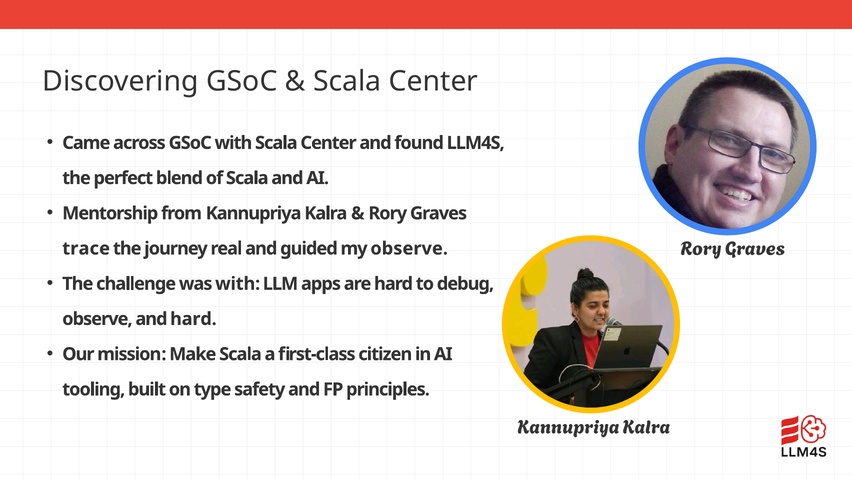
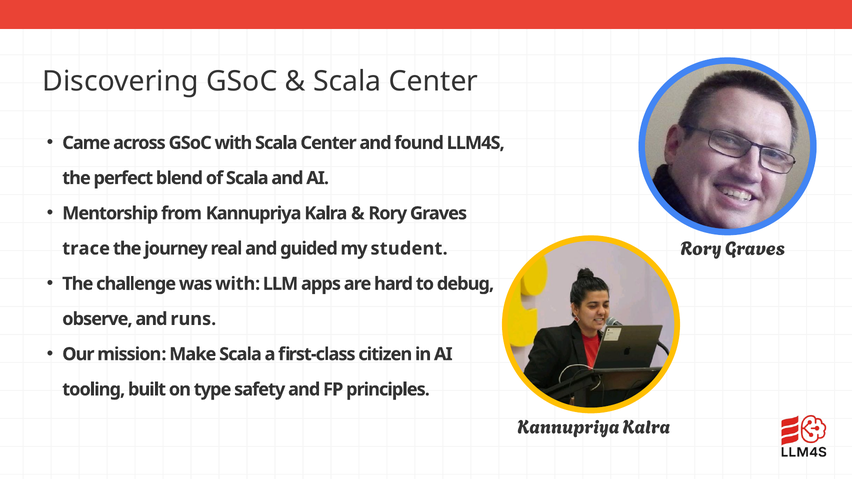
my observe: observe -> student
and hard: hard -> runs
